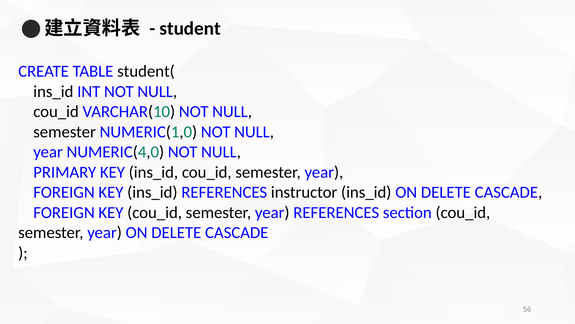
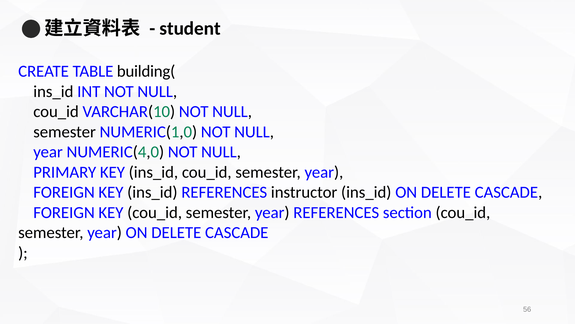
student(: student( -> building(
